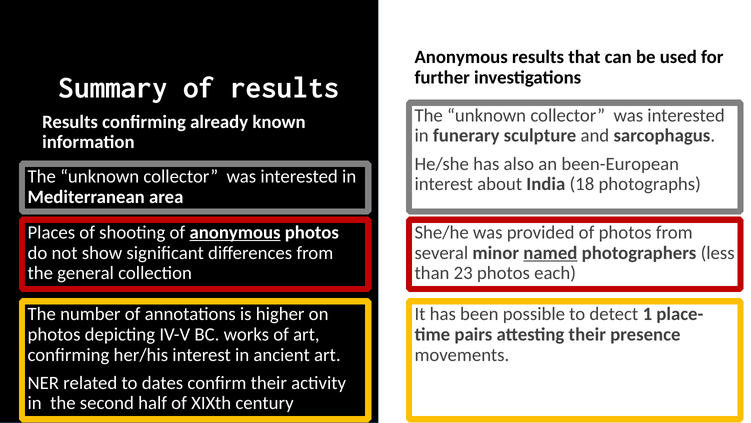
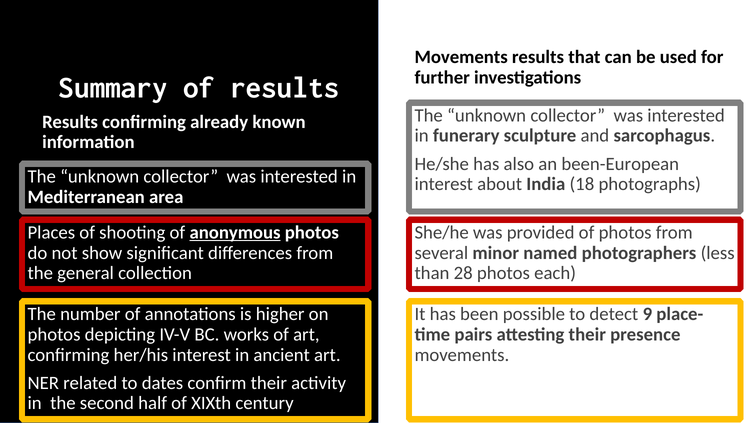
Anonymous at (461, 57): Anonymous -> Movements
named underline: present -> none
23: 23 -> 28
1: 1 -> 9
